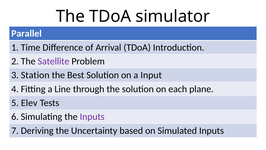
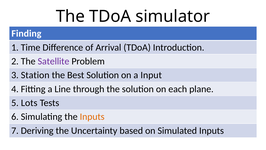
Parallel: Parallel -> Finding
Elev: Elev -> Lots
Inputs at (92, 116) colour: purple -> orange
